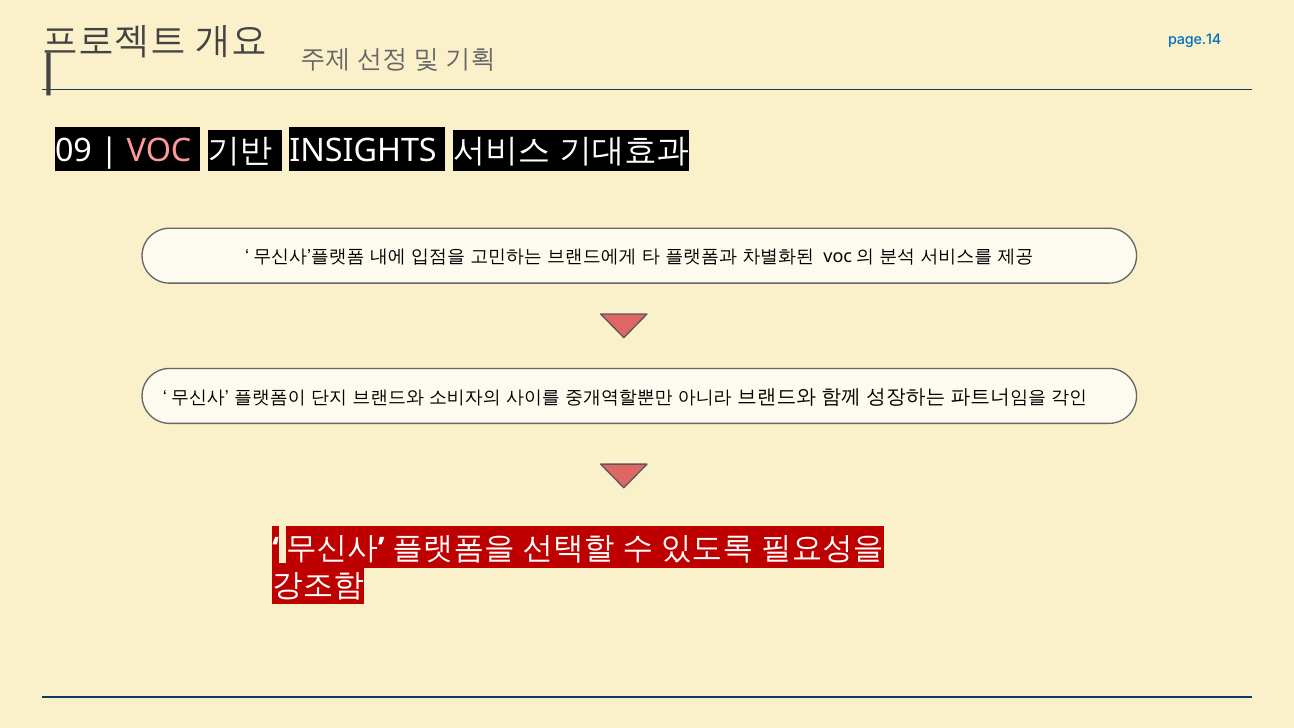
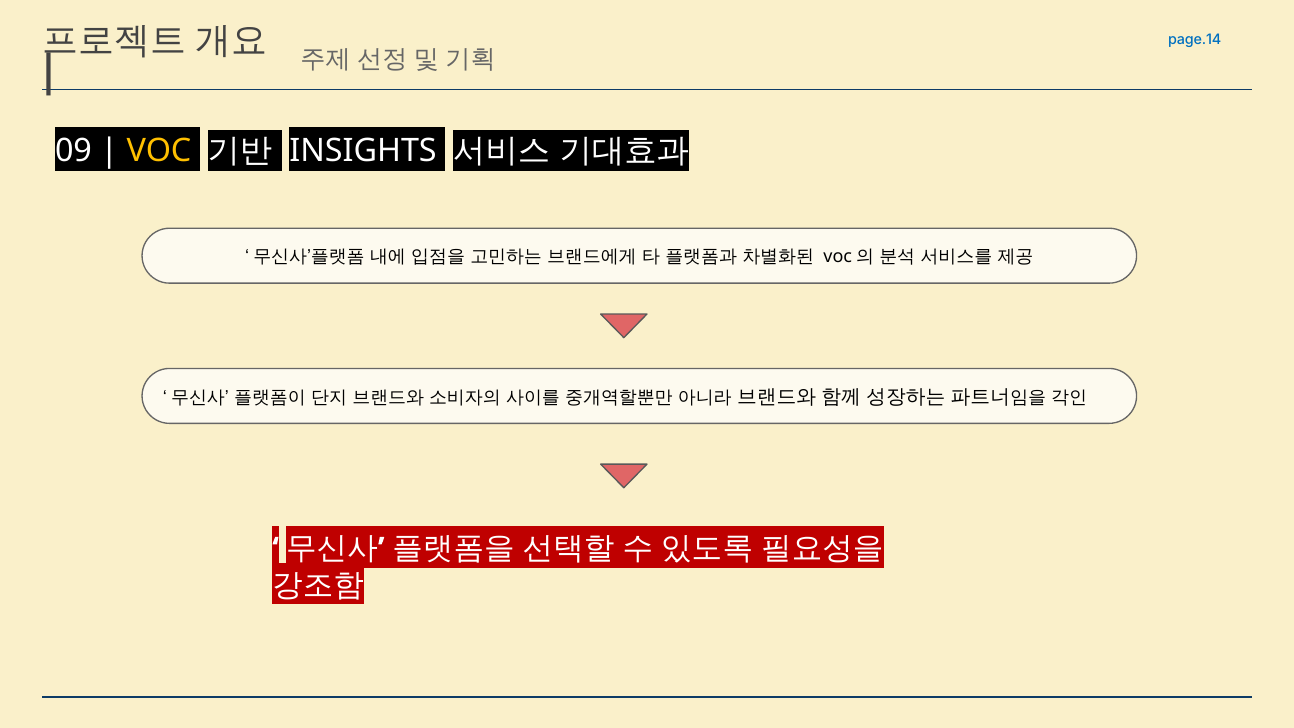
VOC colour: pink -> yellow
